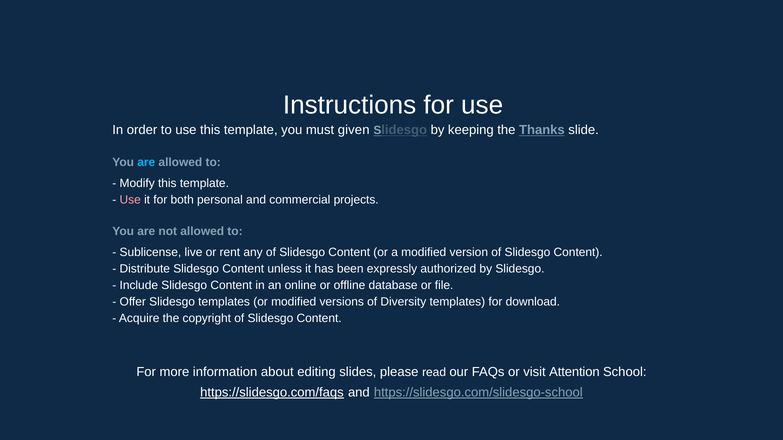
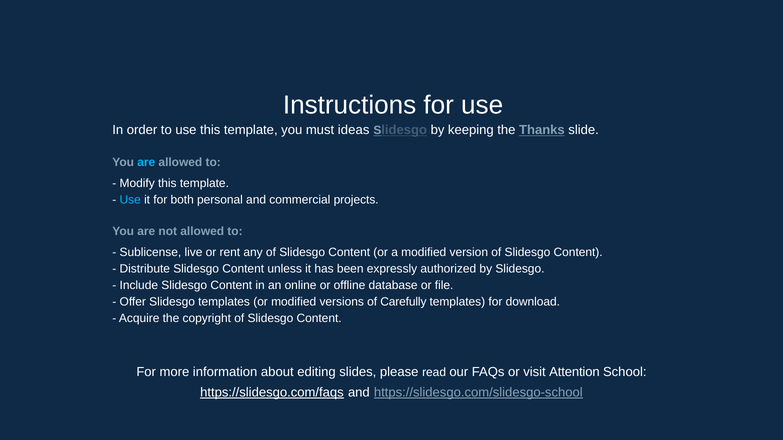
given: given -> ideas
Use at (130, 200) colour: pink -> light blue
Diversity: Diversity -> Carefully
